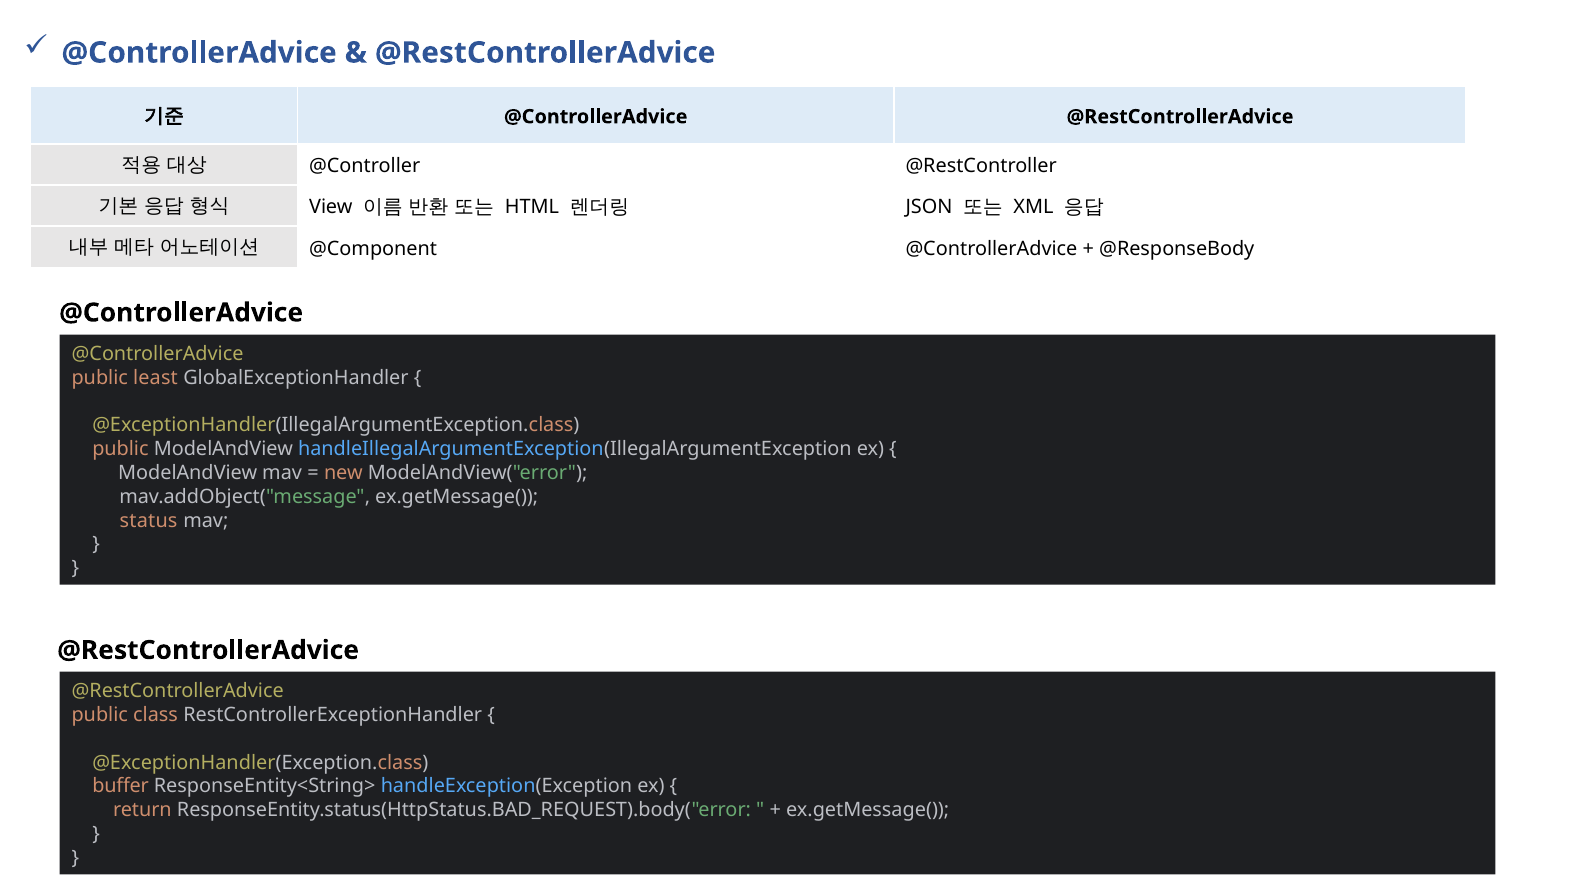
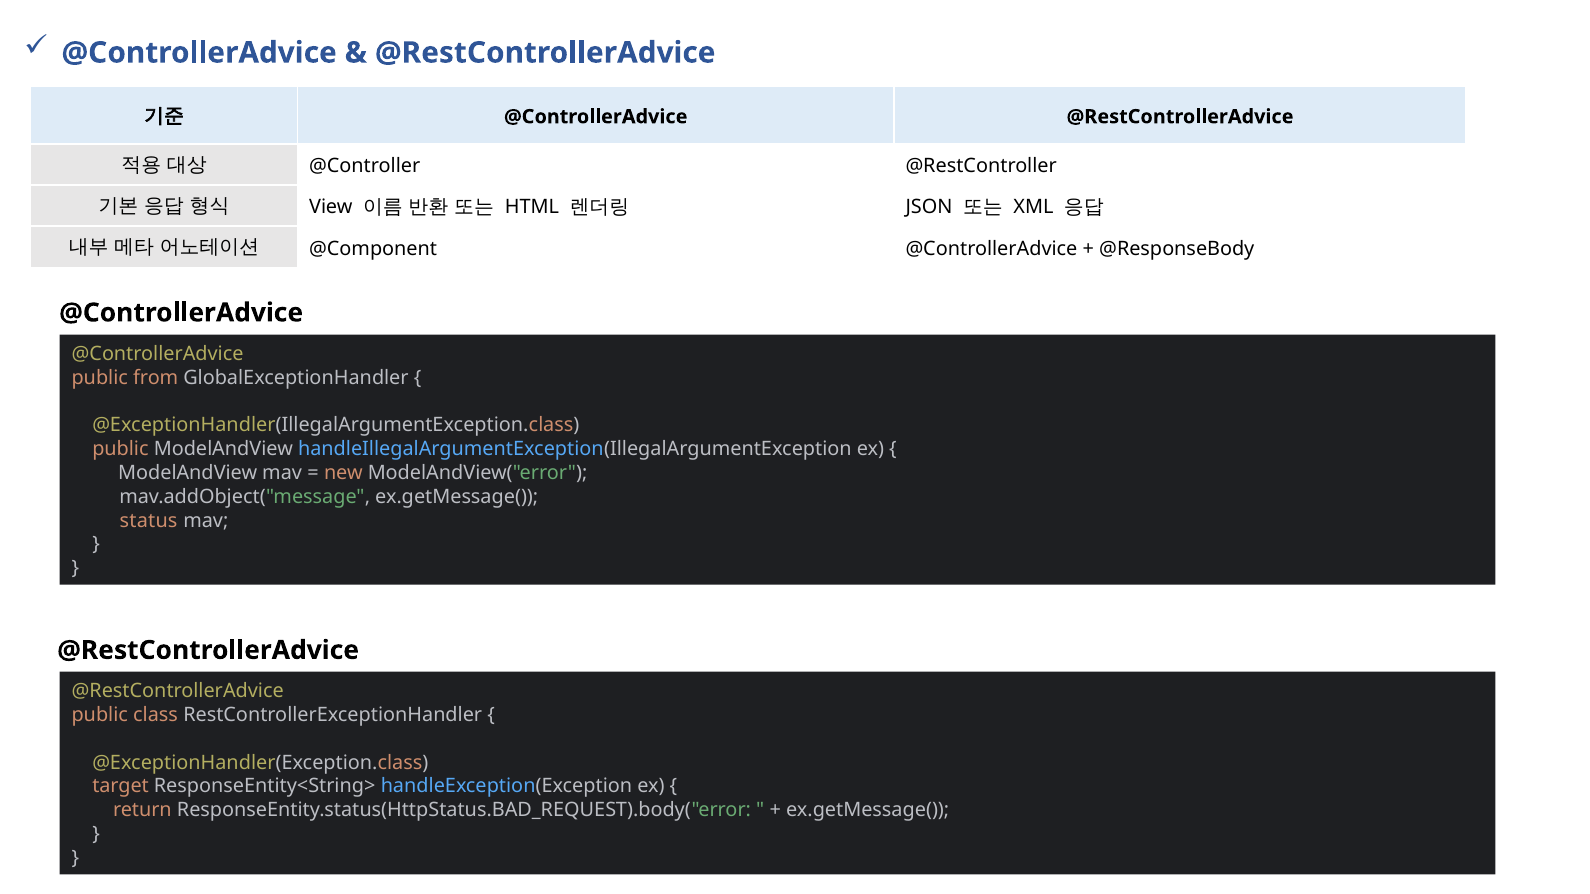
least: least -> from
buffer: buffer -> target
